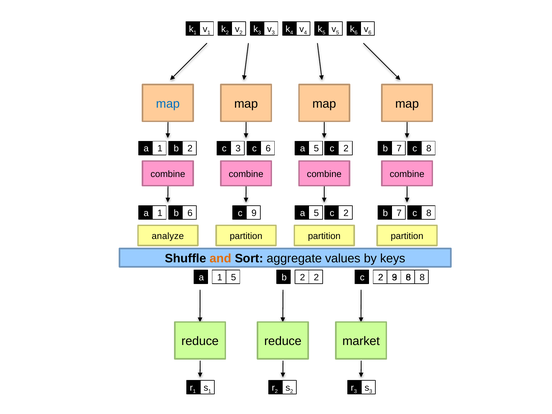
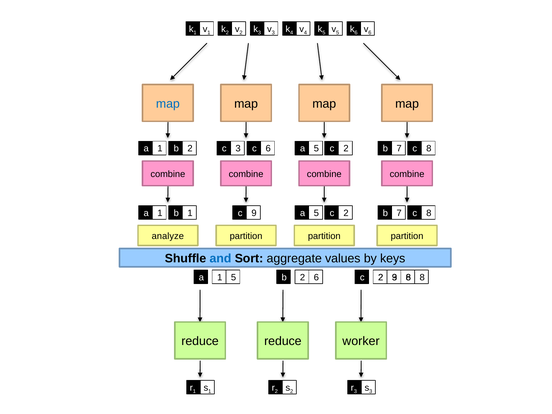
1 6: 6 -> 1
and colour: orange -> blue
2 2: 2 -> 6
market: market -> worker
